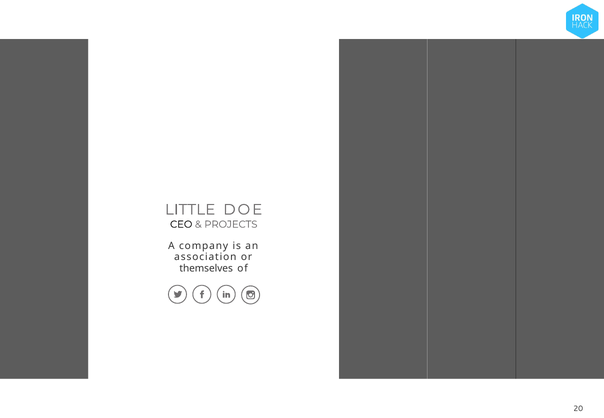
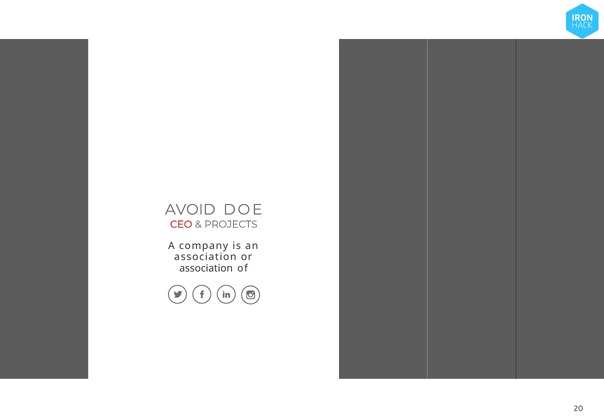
LITTLE: LITTLE -> AVOID
CEO colour: black -> red
themselves at (206, 269): themselves -> association
